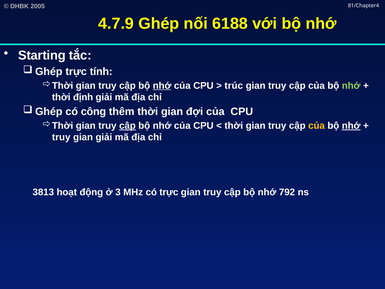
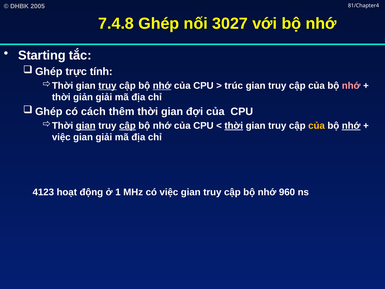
4.7.9: 4.7.9 -> 7.4.8
6188: 6188 -> 3027
truy at (107, 86) underline: none -> present
nhớ at (351, 86) colour: light green -> pink
định: định -> giản
công: công -> cách
gian at (86, 126) underline: none -> present
thời at (234, 126) underline: none -> present
truy at (61, 137): truy -> việc
3813: 3813 -> 4123
3: 3 -> 1
có trực: trực -> việc
792: 792 -> 960
